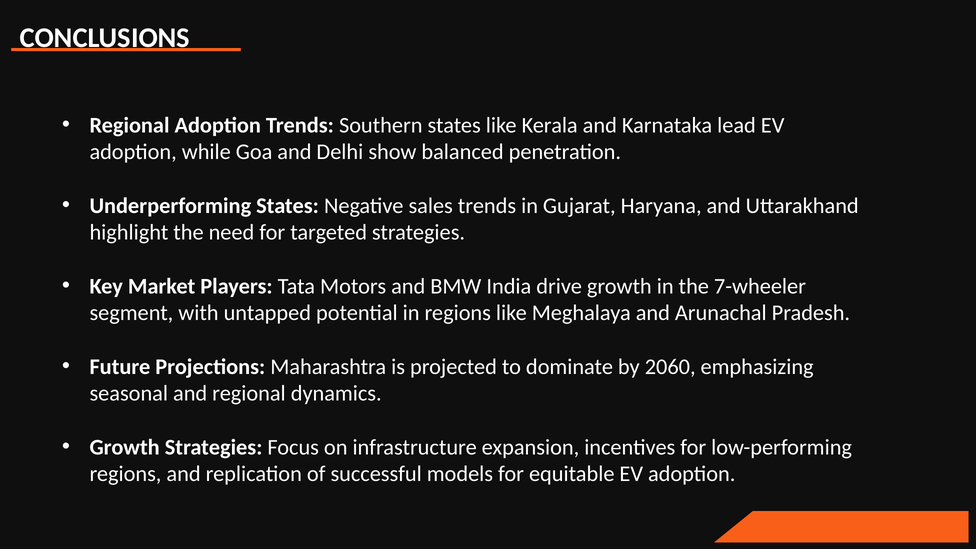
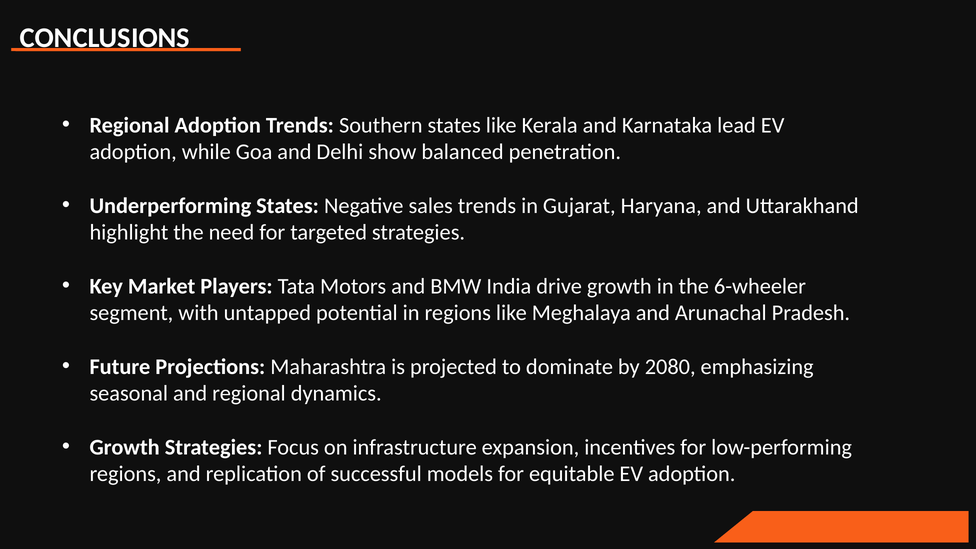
7-wheeler: 7-wheeler -> 6-wheeler
2060: 2060 -> 2080
